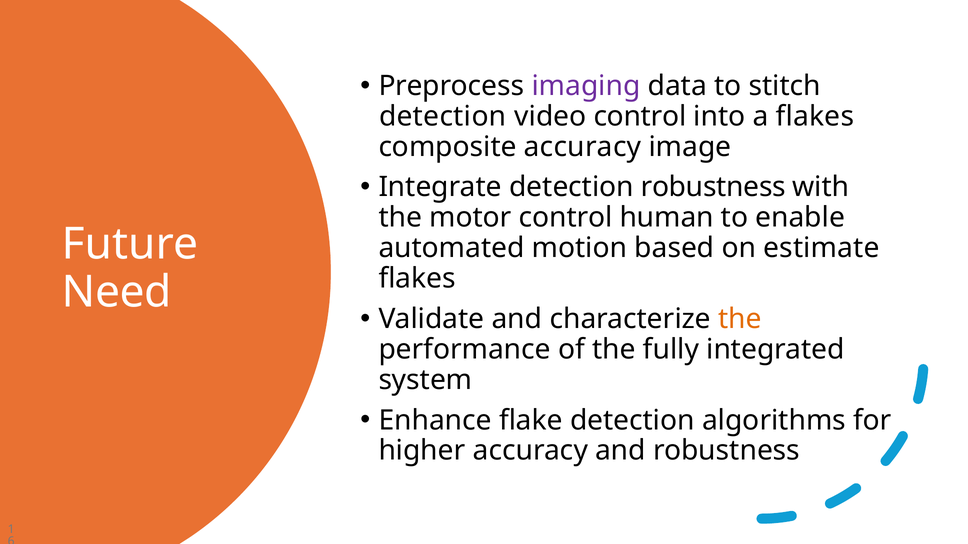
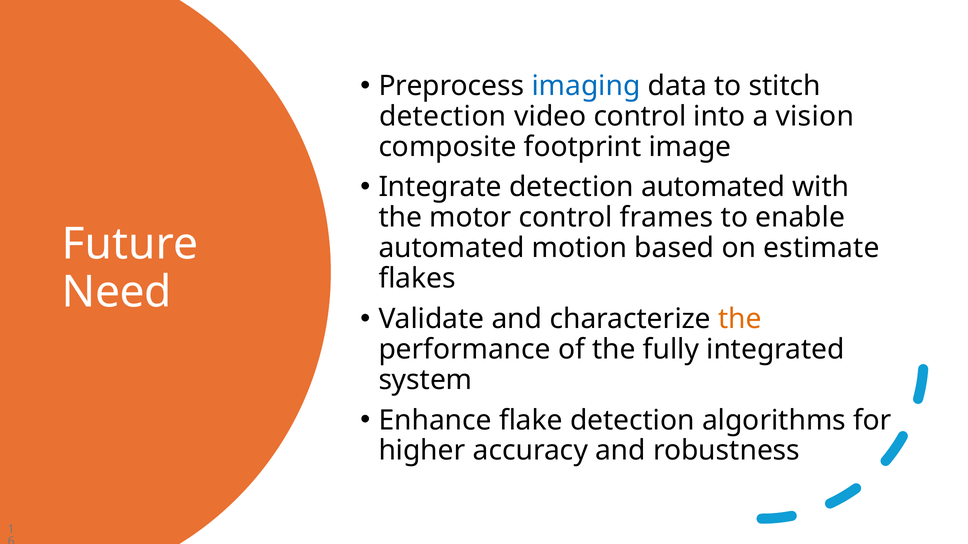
imaging colour: purple -> blue
a flakes: flakes -> vision
composite accuracy: accuracy -> footprint
detection robustness: robustness -> automated
human: human -> frames
